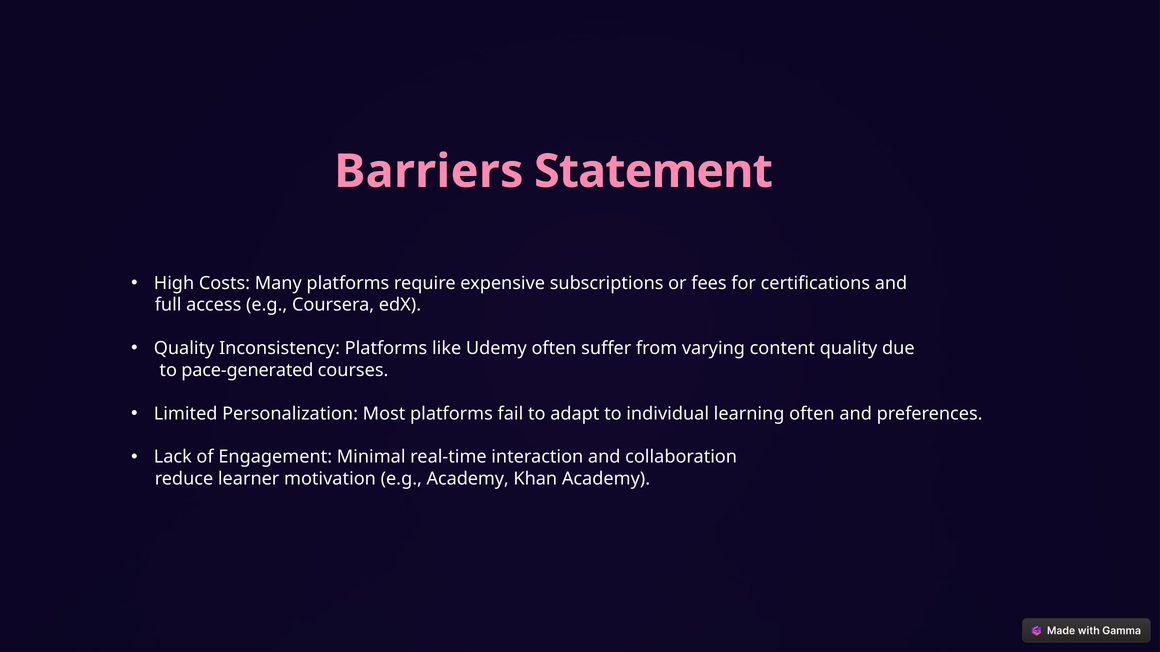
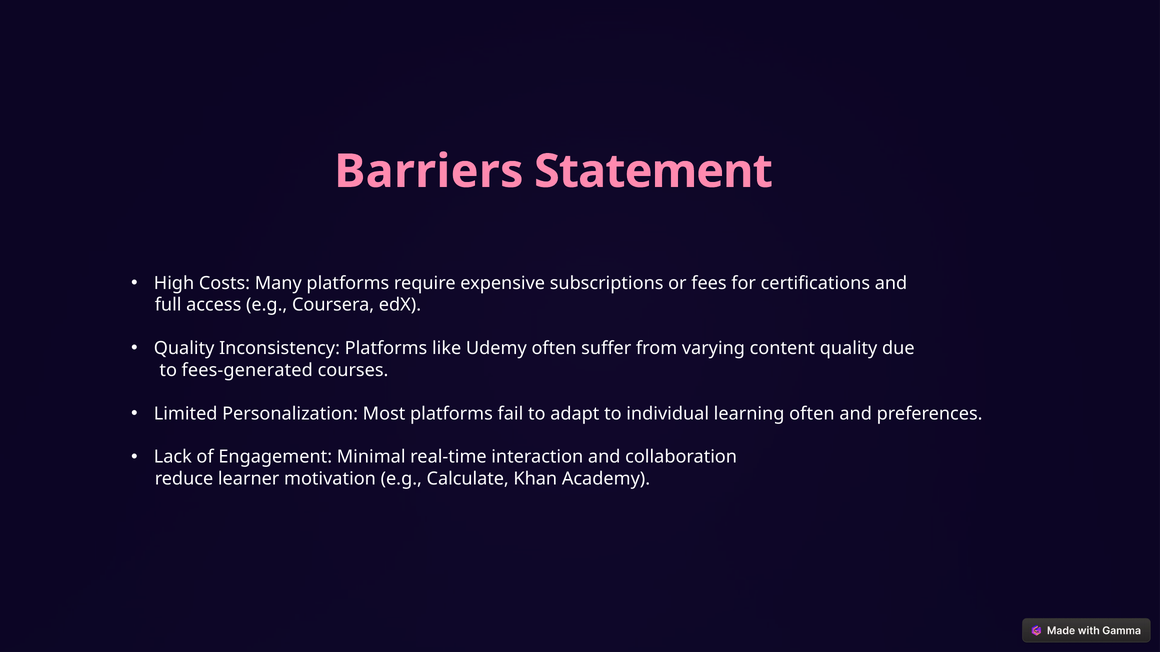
pace-generated: pace-generated -> fees-generated
e.g Academy: Academy -> Calculate
